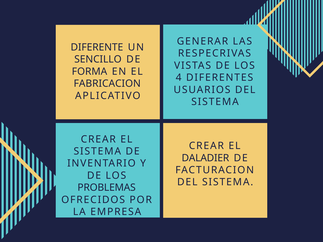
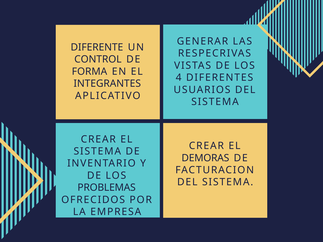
SENCILLO: SENCILLO -> CONTROL
FABRICACION: FABRICACION -> INTEGRANTES
DALADIER: DALADIER -> DEMORAS
